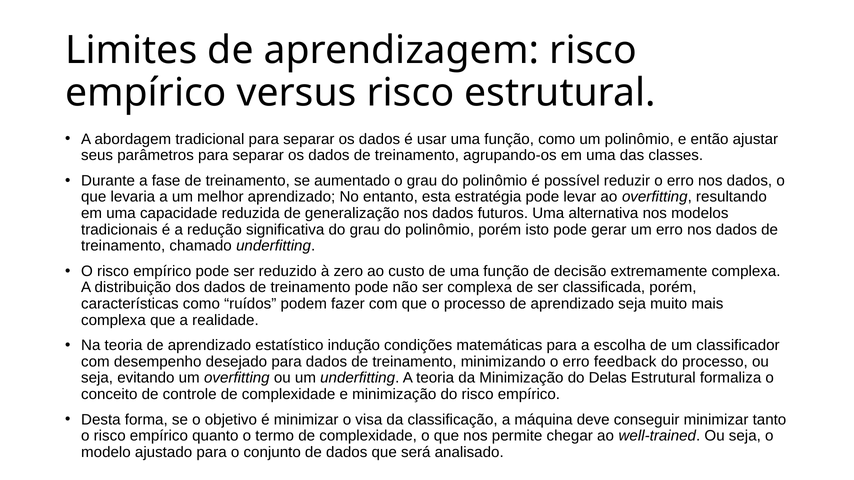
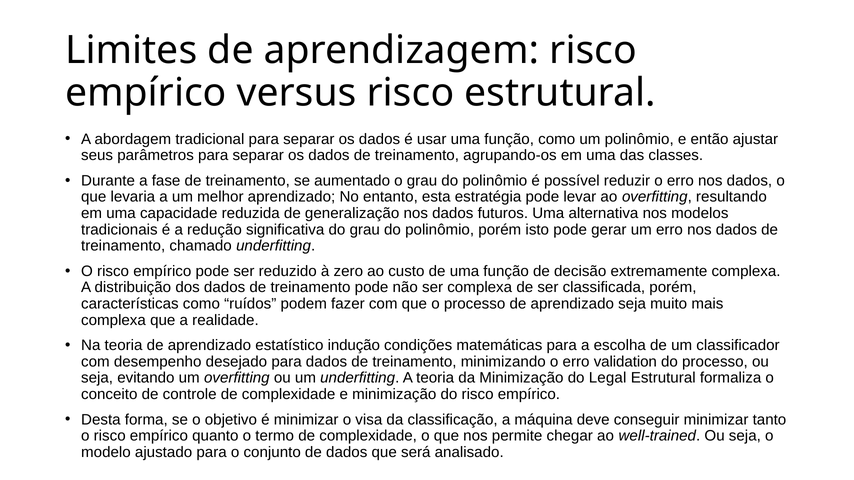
feedback: feedback -> validation
Delas: Delas -> Legal
